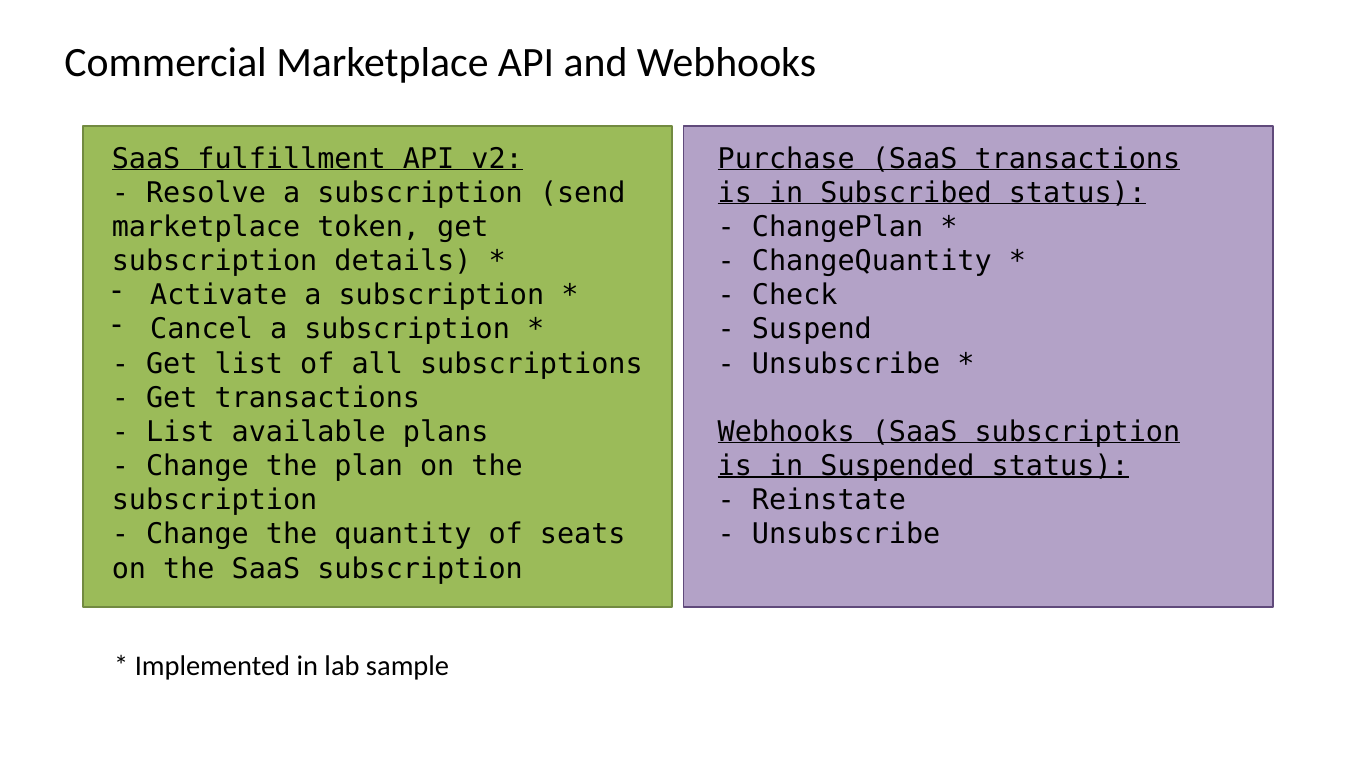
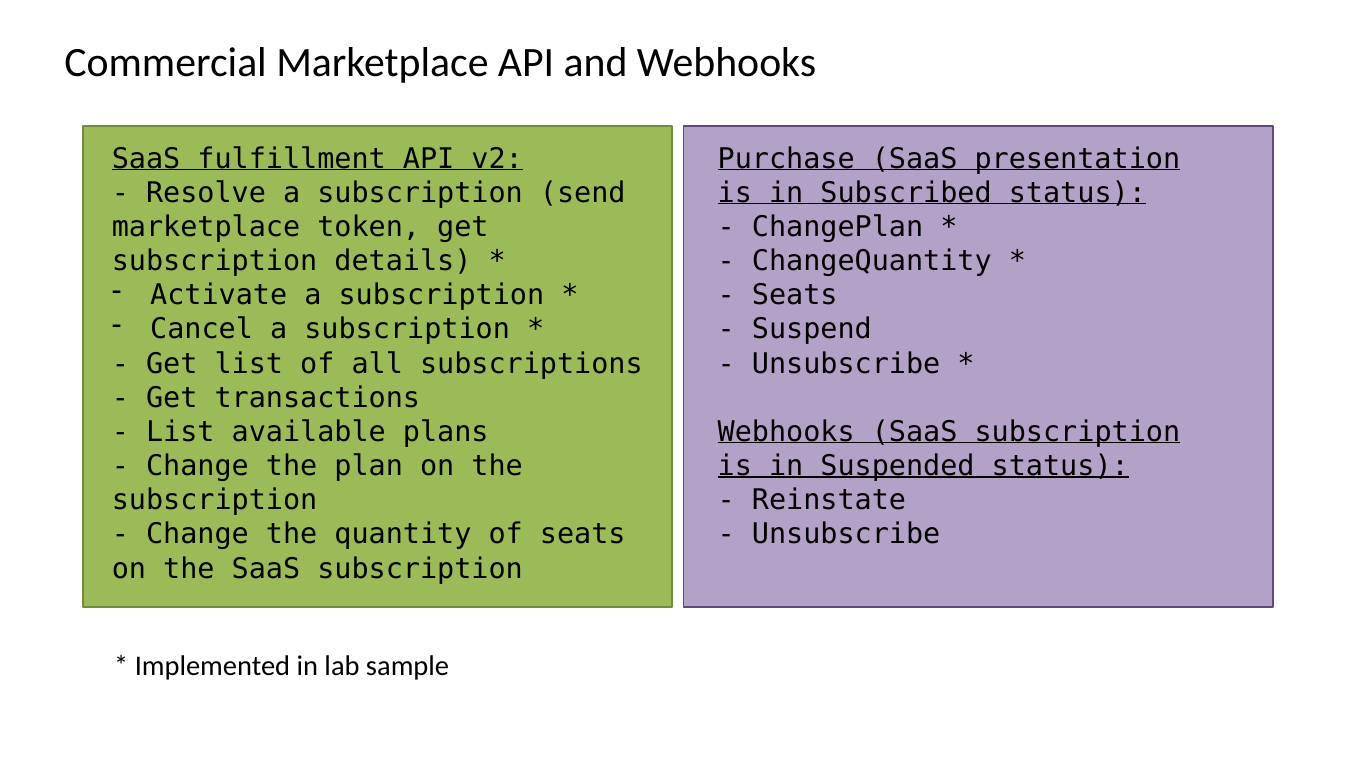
SaaS transactions: transactions -> presentation
Check at (795, 295): Check -> Seats
